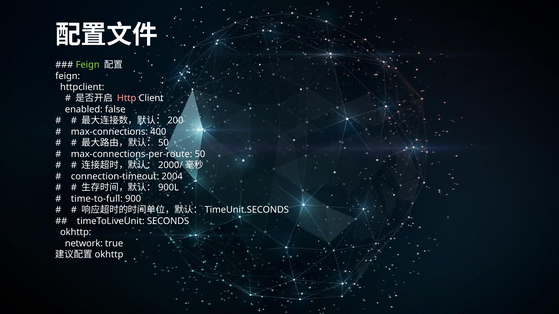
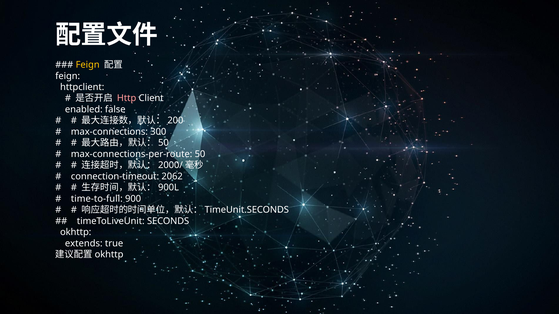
Feign at (88, 65) colour: light green -> yellow
400: 400 -> 300
2004: 2004 -> 2062
network: network -> extends
